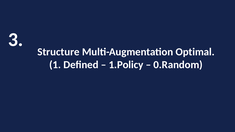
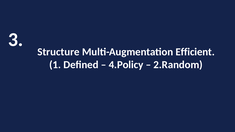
Optimal: Optimal -> Efficient
1.Policy: 1.Policy -> 4.Policy
0.Random: 0.Random -> 2.Random
